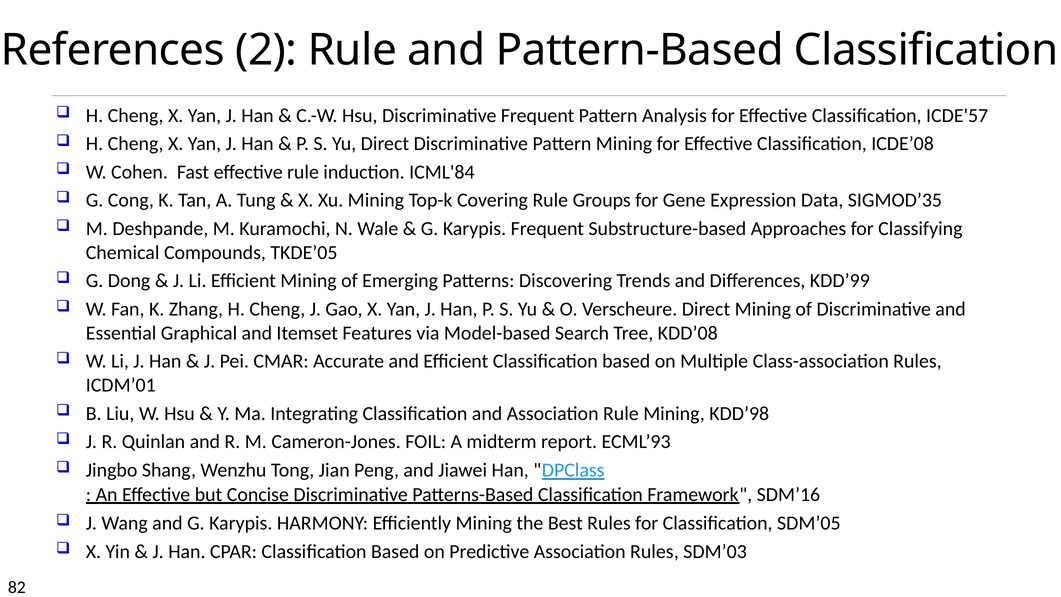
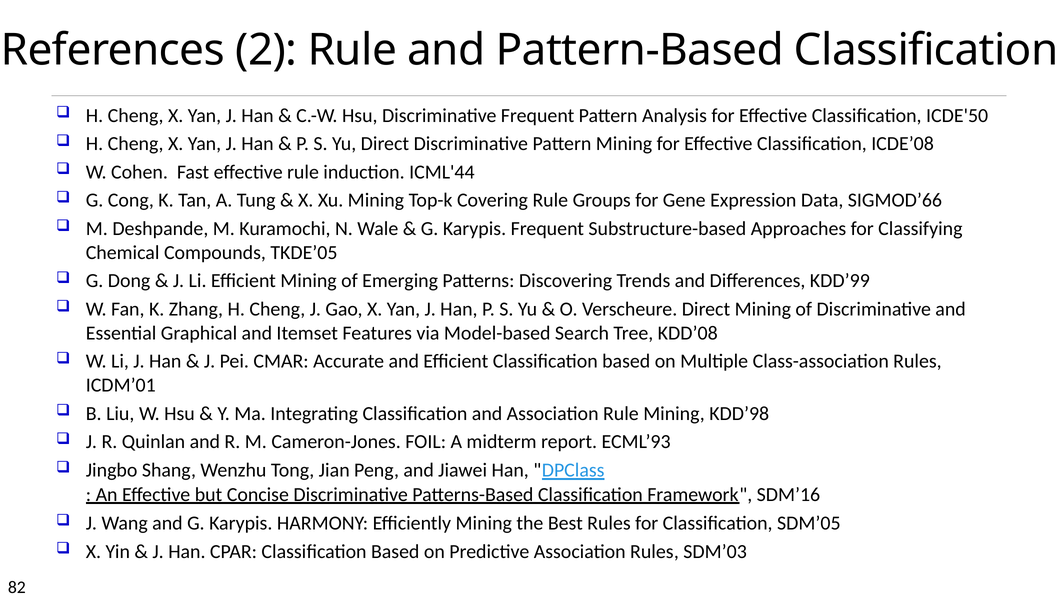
ICDE'57: ICDE'57 -> ICDE'50
ICML'84: ICML'84 -> ICML'44
SIGMOD’35: SIGMOD’35 -> SIGMOD’66
